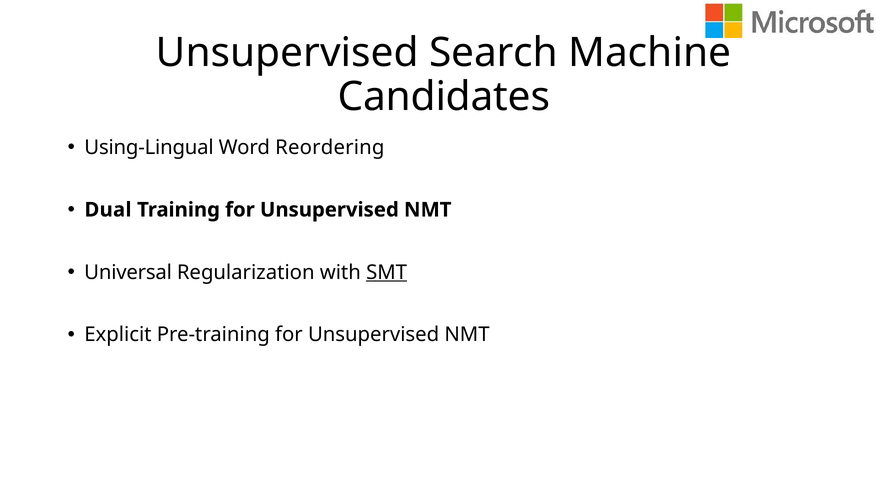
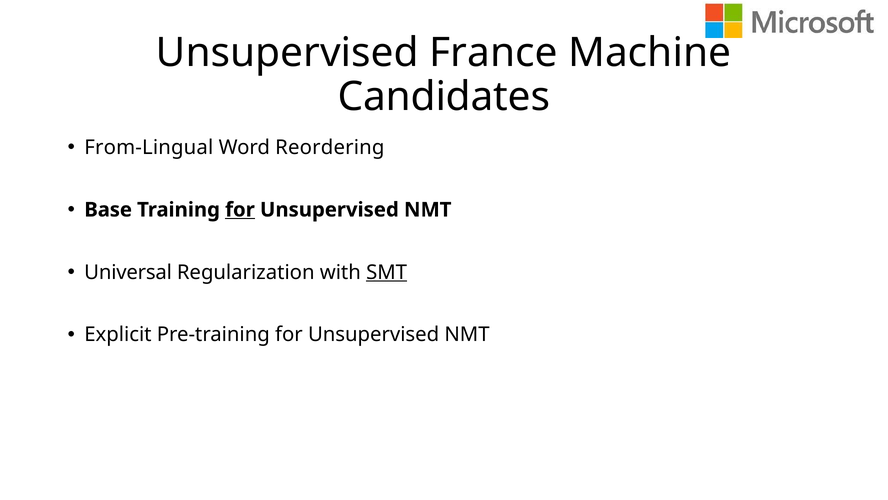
Search: Search -> France
Using-Lingual: Using-Lingual -> From-Lingual
Dual: Dual -> Base
for at (240, 210) underline: none -> present
